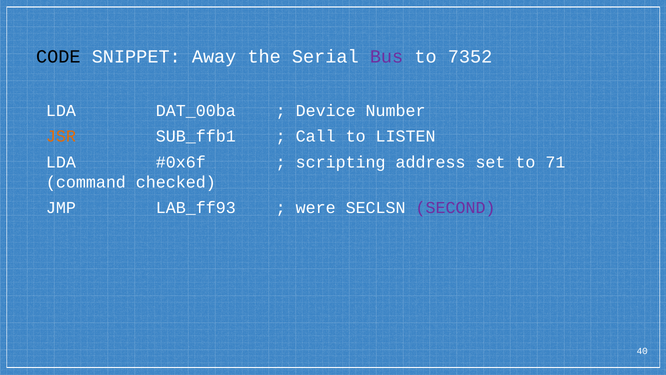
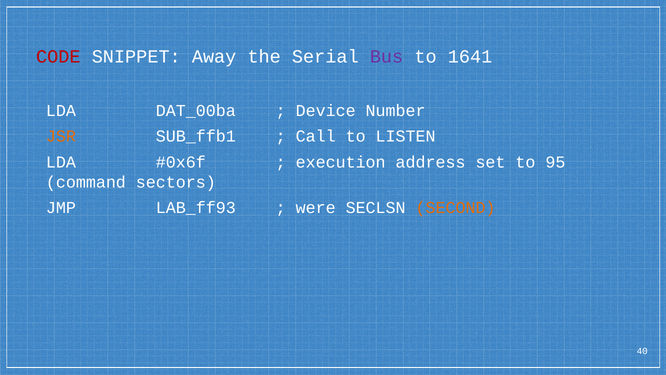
CODE colour: black -> red
7352: 7352 -> 1641
scripting: scripting -> execution
71: 71 -> 95
checked: checked -> sectors
SECOND colour: purple -> orange
